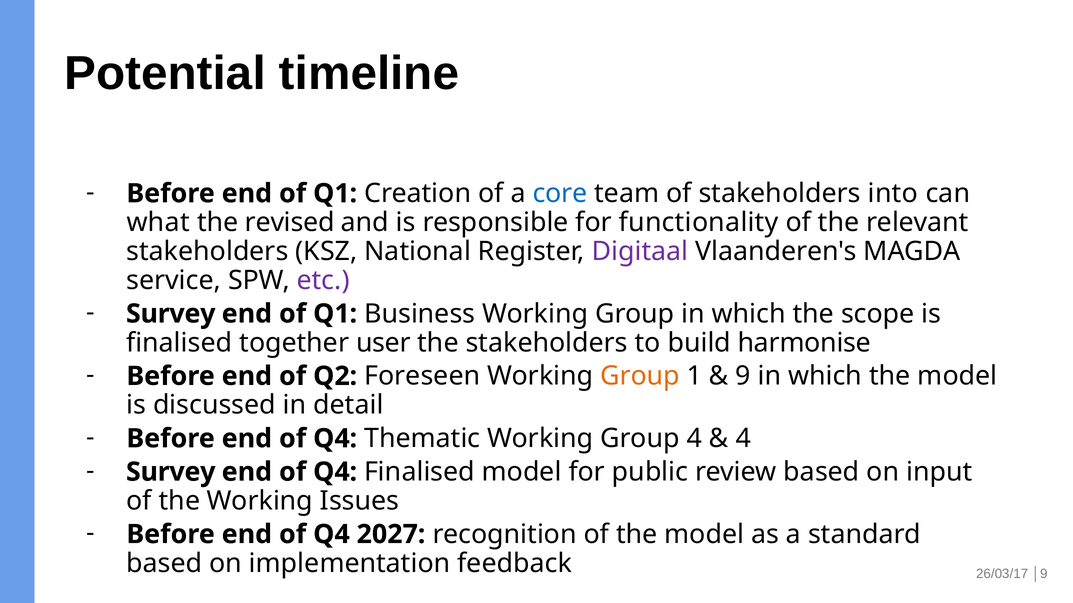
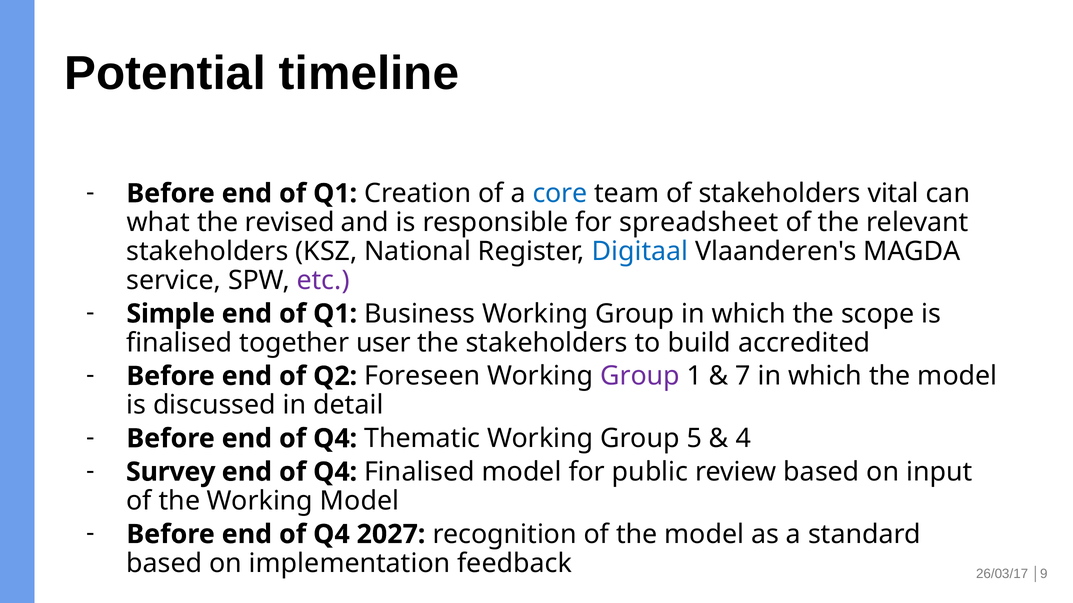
into: into -> vital
functionality: functionality -> spreadsheet
Digitaal colour: purple -> blue
Survey at (171, 314): Survey -> Simple
harmonise: harmonise -> accredited
Group at (640, 376) colour: orange -> purple
9: 9 -> 7
Group 4: 4 -> 5
Working Issues: Issues -> Model
